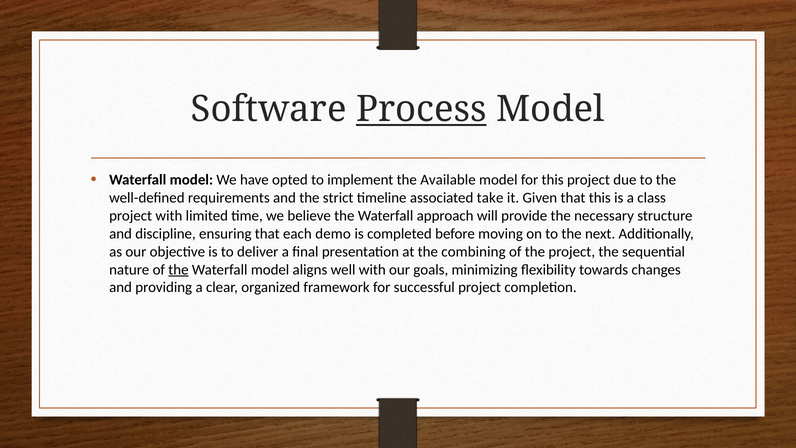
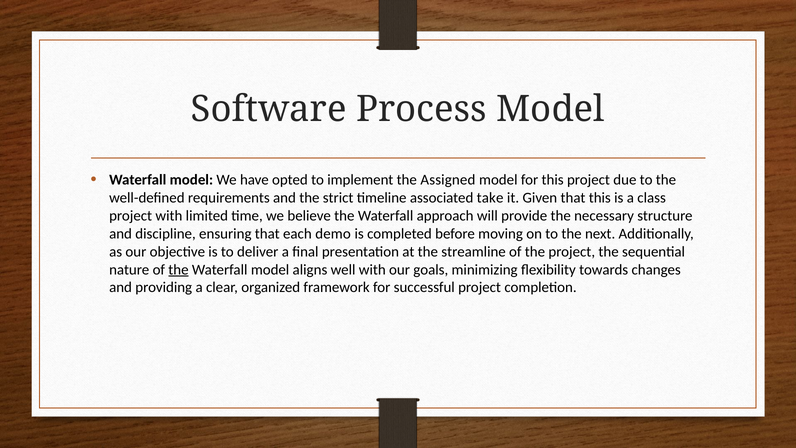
Process underline: present -> none
Available: Available -> Assigned
combining: combining -> streamline
